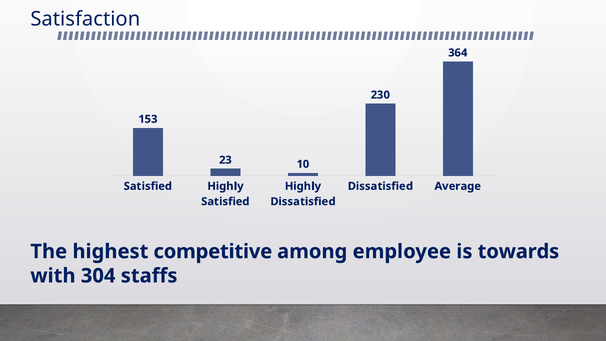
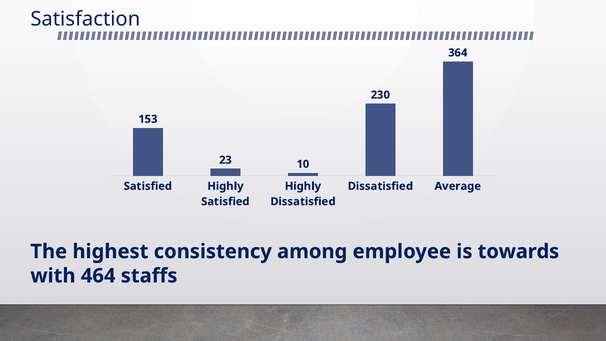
competitive: competitive -> consistency
304: 304 -> 464
